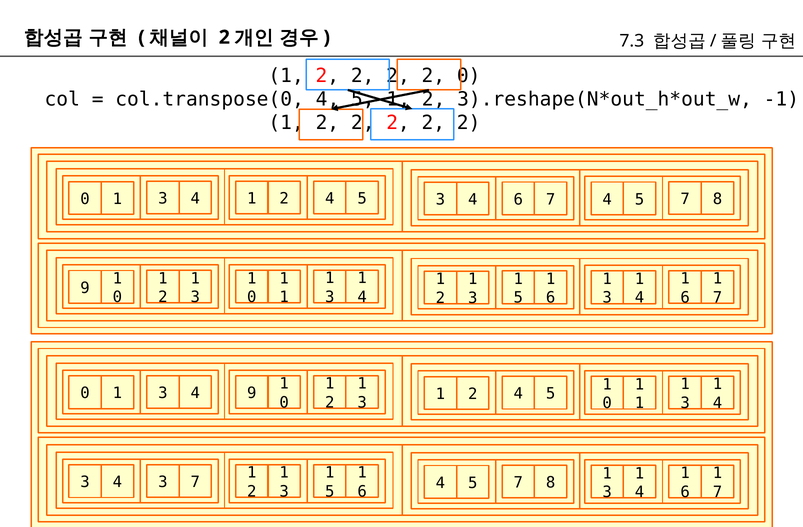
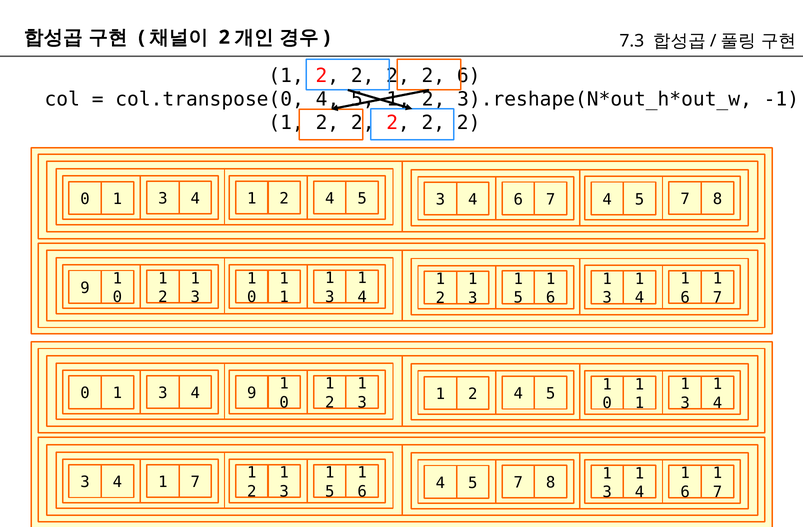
0 at (469, 76): 0 -> 6
3 at (163, 483): 3 -> 1
